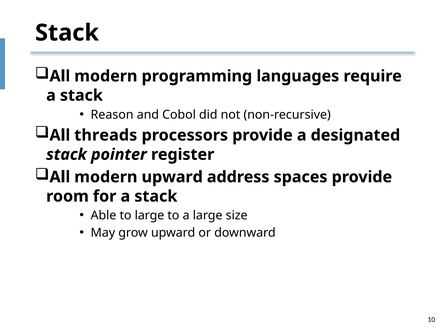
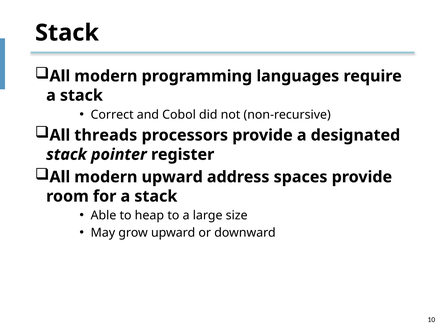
Reason: Reason -> Correct
to large: large -> heap
